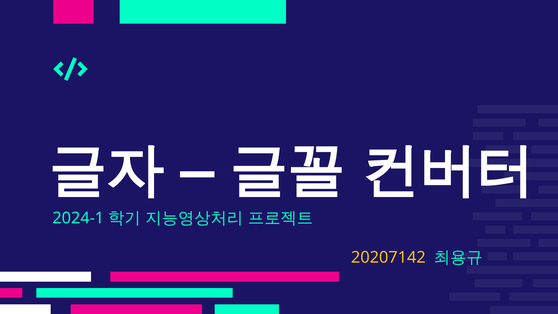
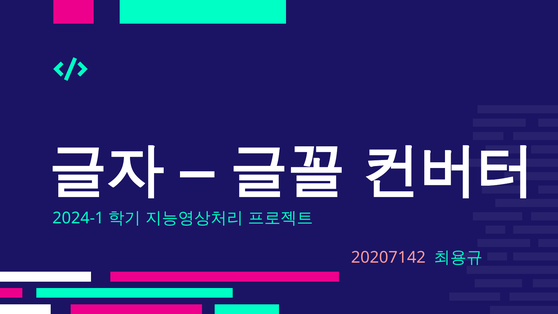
20207142 colour: yellow -> pink
